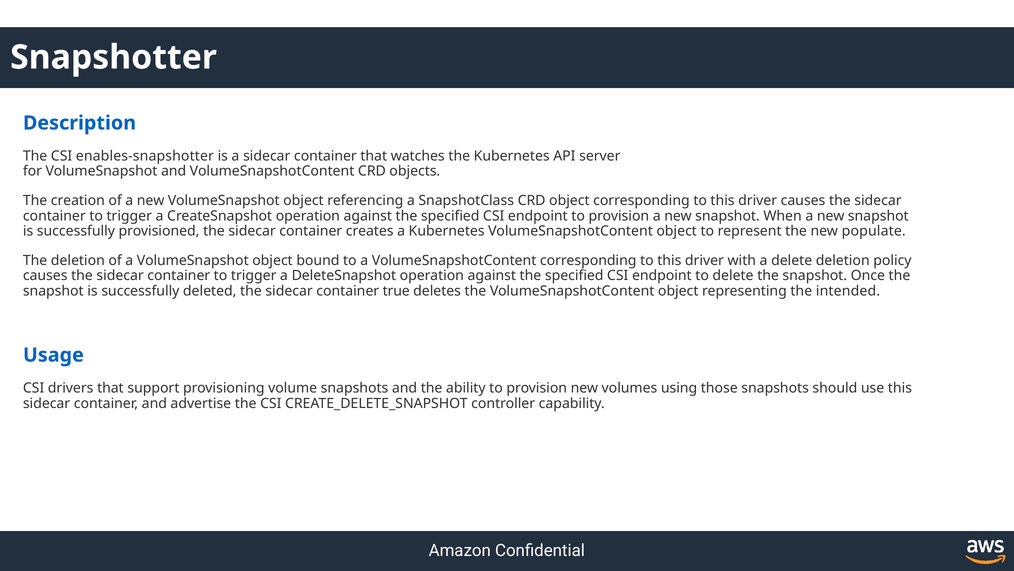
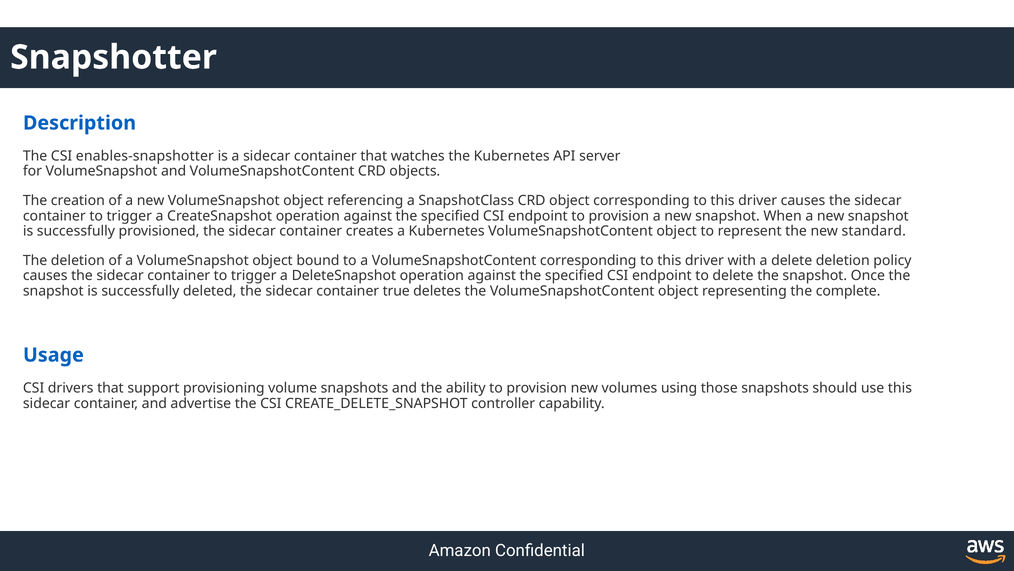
populate: populate -> standard
intended: intended -> complete
